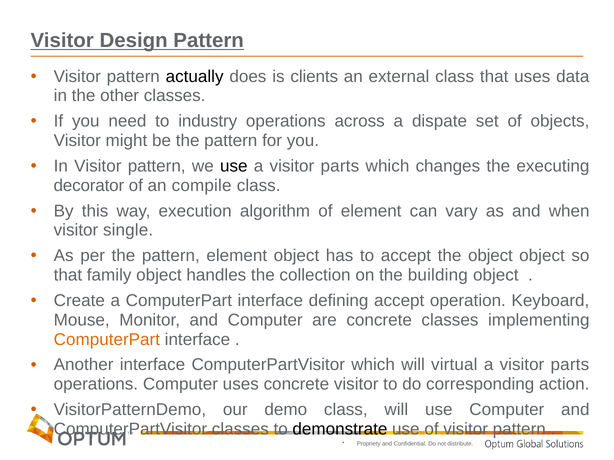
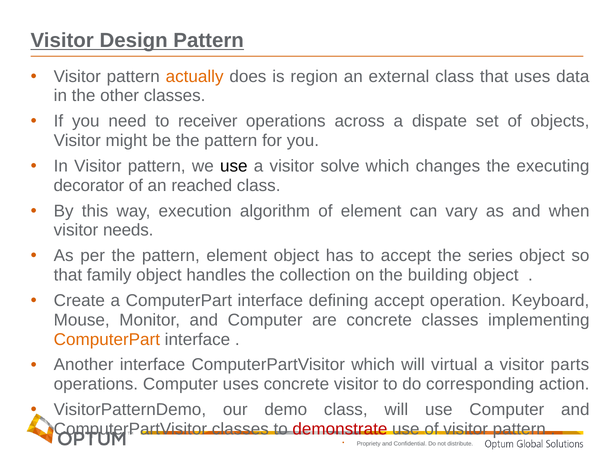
actually colour: black -> orange
clients: clients -> region
industry: industry -> receiver
parts at (340, 166): parts -> solve
compile: compile -> reached
single: single -> needs
the object: object -> series
demonstrate colour: black -> red
